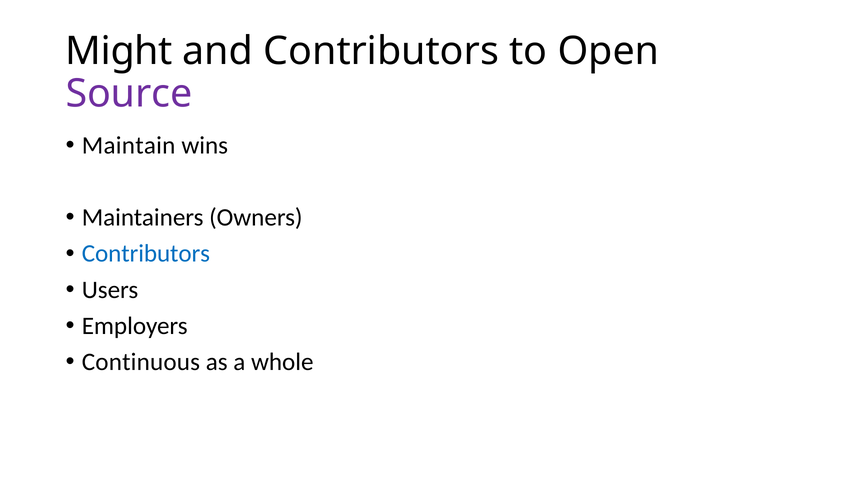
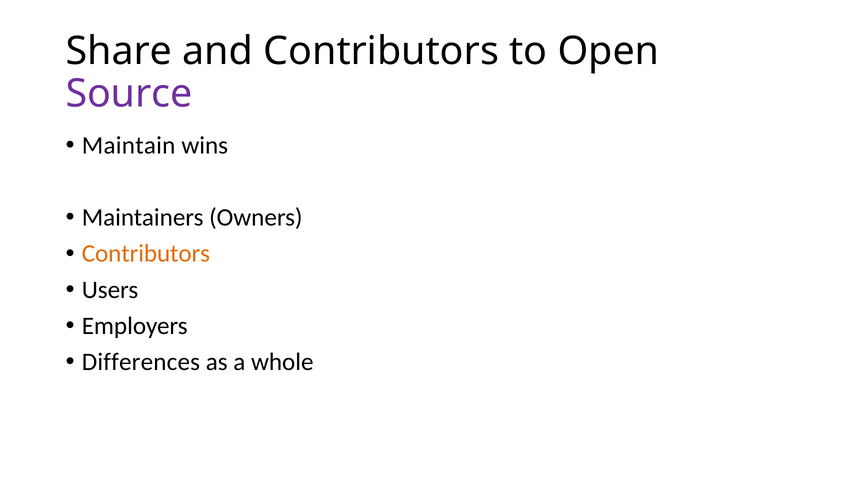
Might: Might -> Share
Contributors at (146, 254) colour: blue -> orange
Continuous: Continuous -> Differences
